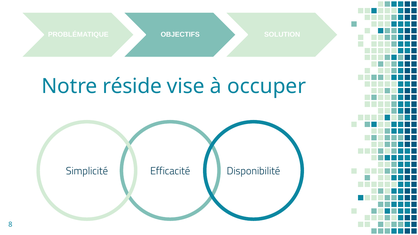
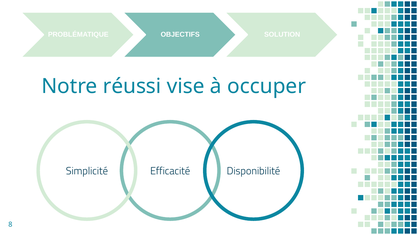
réside: réside -> réussi
